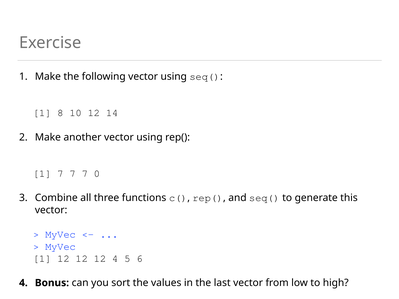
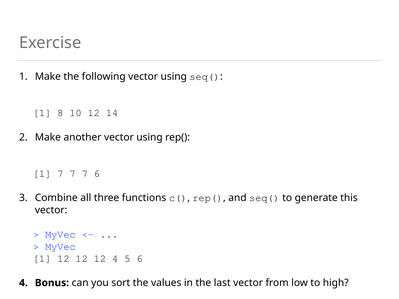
7 0: 0 -> 6
